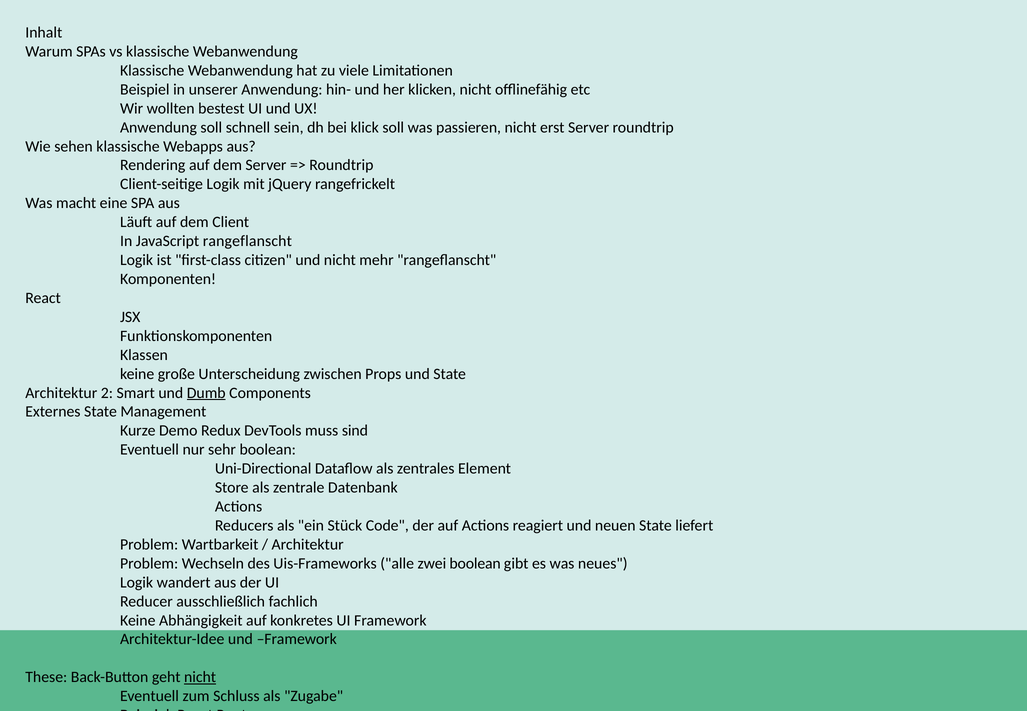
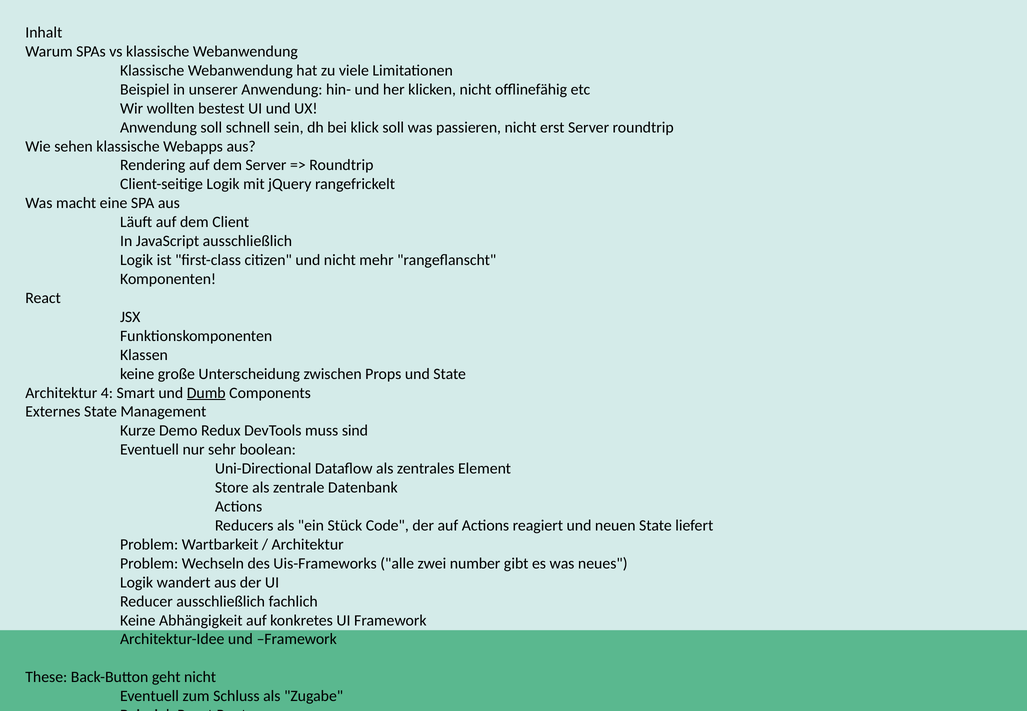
JavaScript rangeflanscht: rangeflanscht -> ausschließlich
2: 2 -> 4
zwei boolean: boolean -> number
nicht at (200, 677) underline: present -> none
